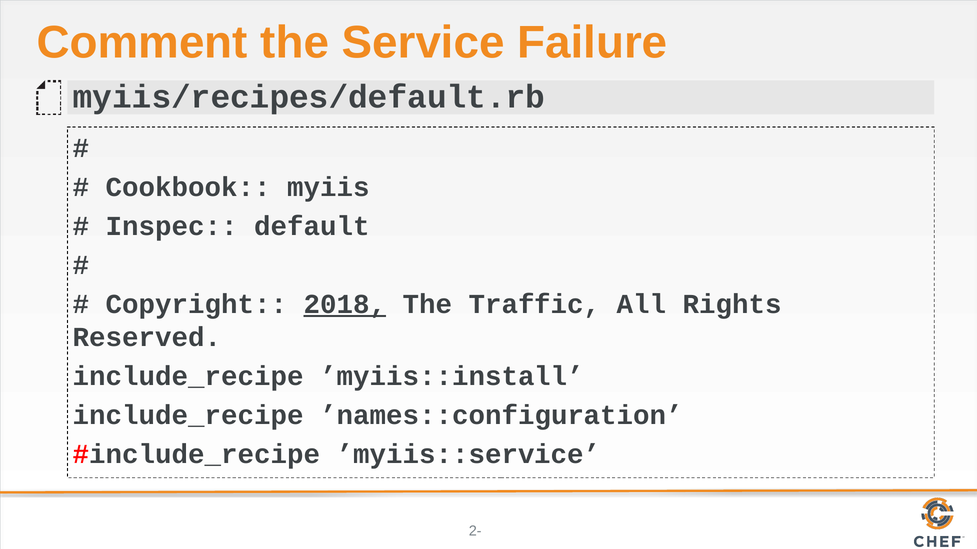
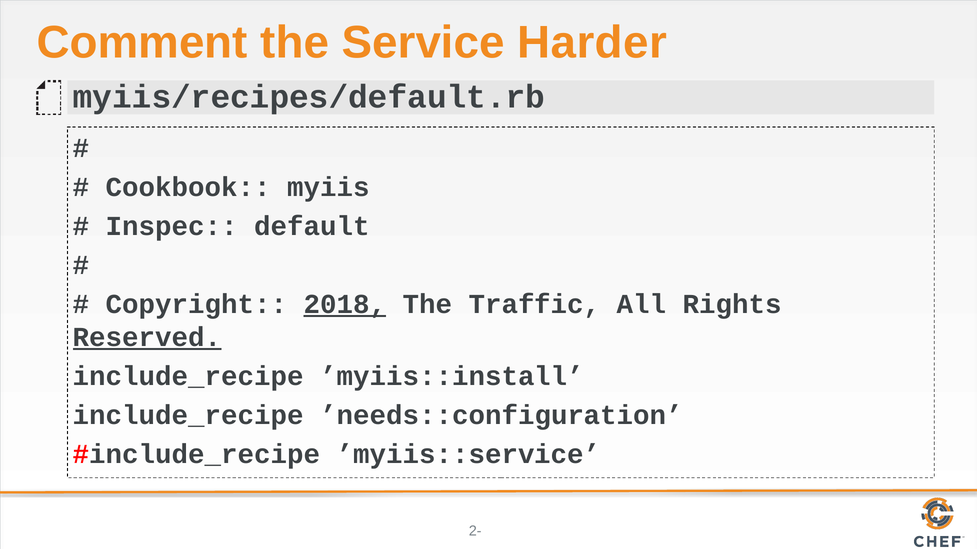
Failure: Failure -> Harder
Reserved underline: none -> present
’names::configuration: ’names::configuration -> ’needs::configuration
